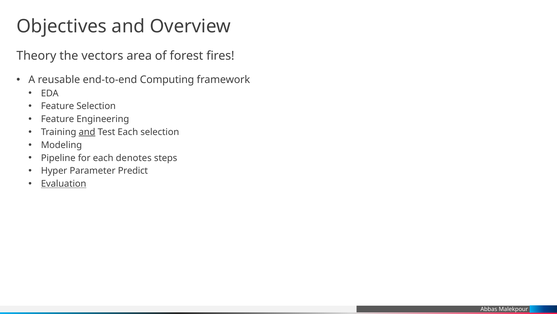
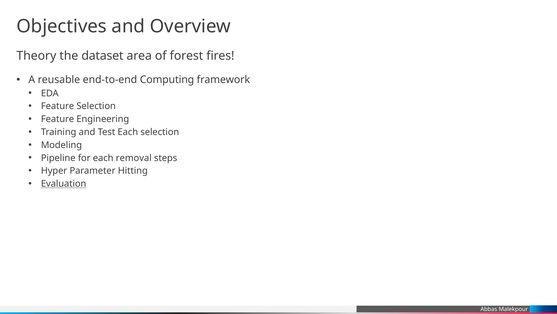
vectors: vectors -> dataset
and at (87, 132) underline: present -> none
denotes: denotes -> removal
Predict: Predict -> Hitting
